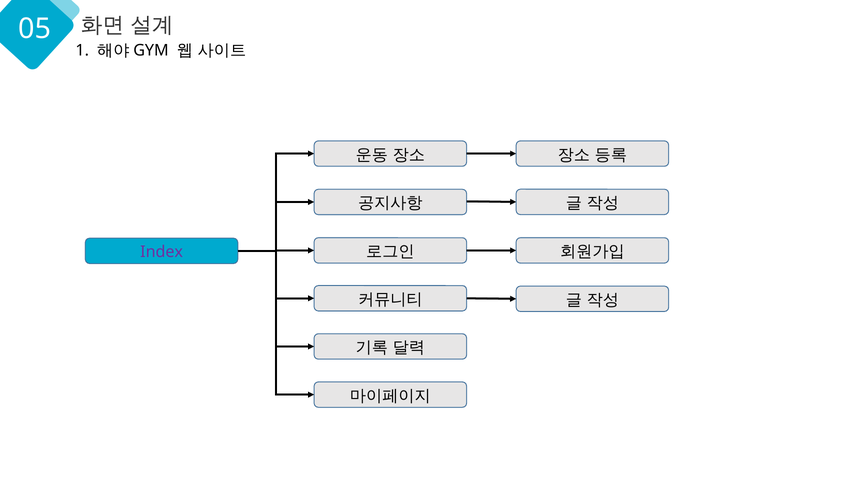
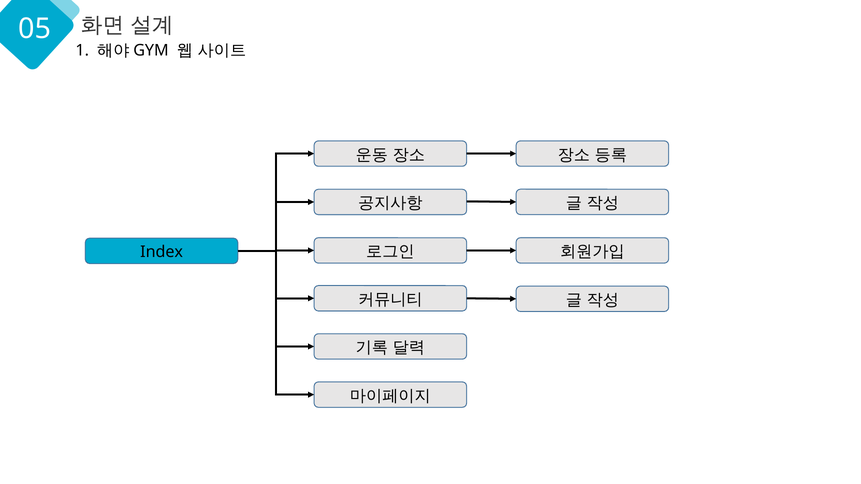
Index colour: purple -> black
